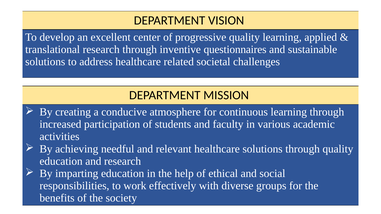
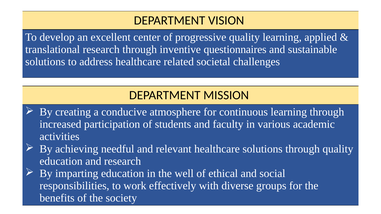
help: help -> well
